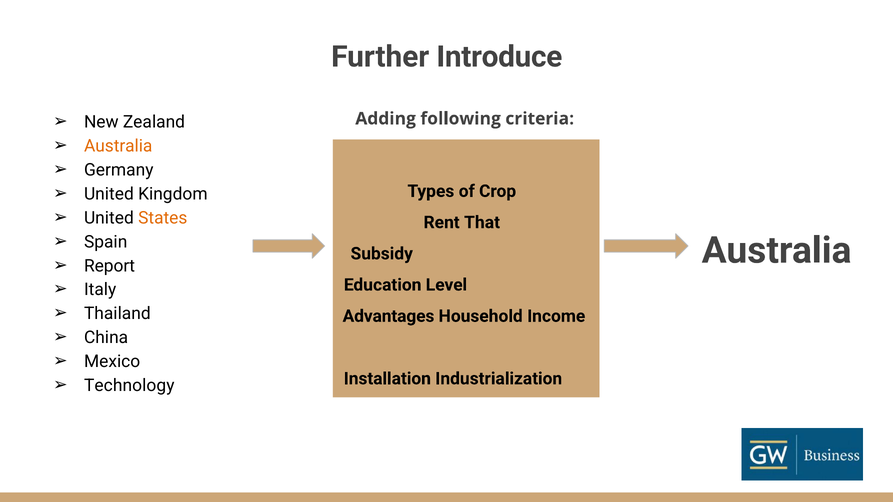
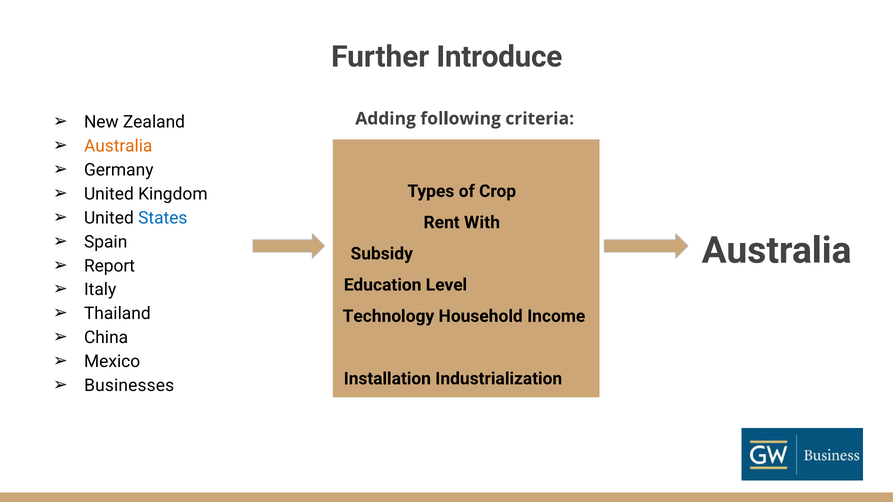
States colour: orange -> blue
That: That -> With
Advantages: Advantages -> Technology
Technology: Technology -> Businesses
